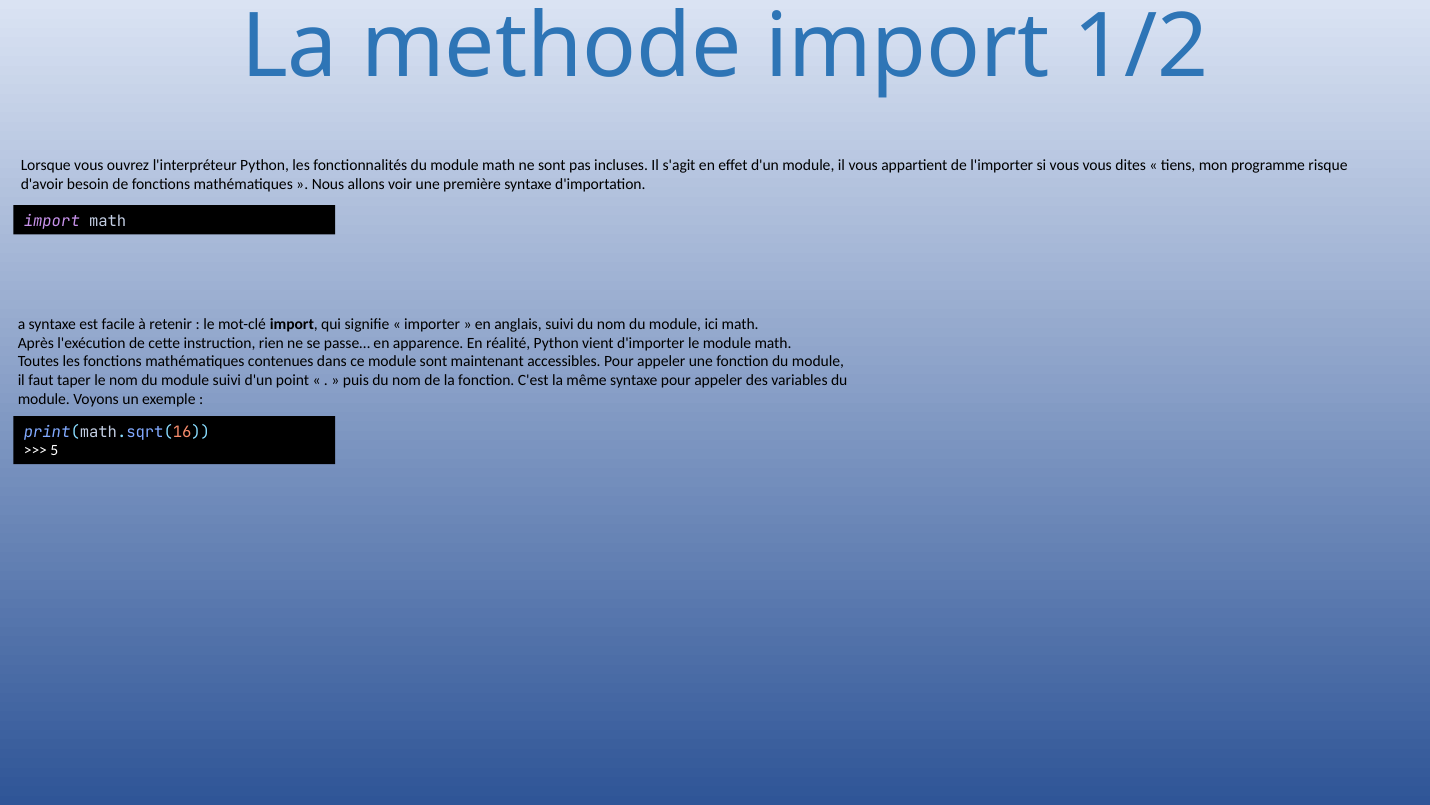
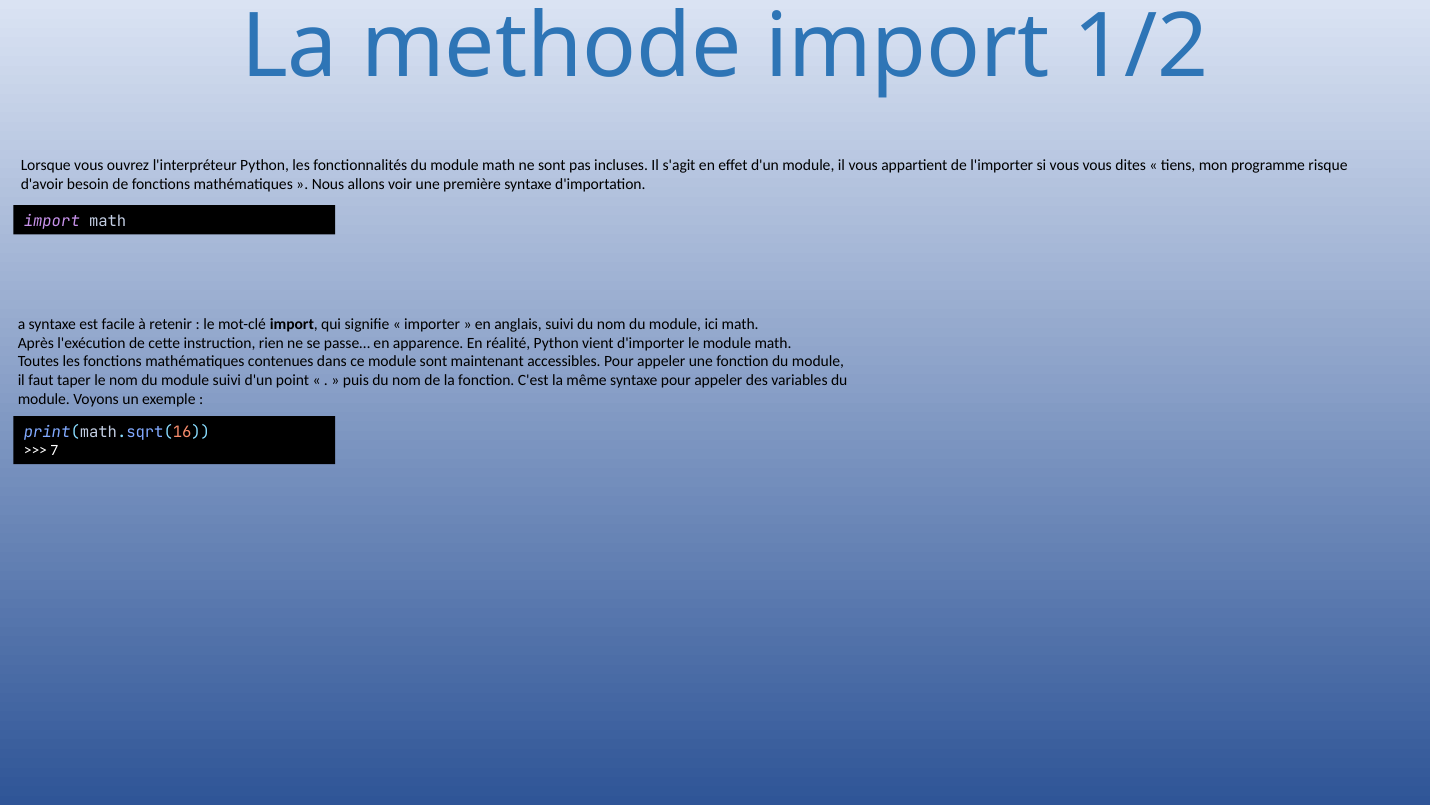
5: 5 -> 7
